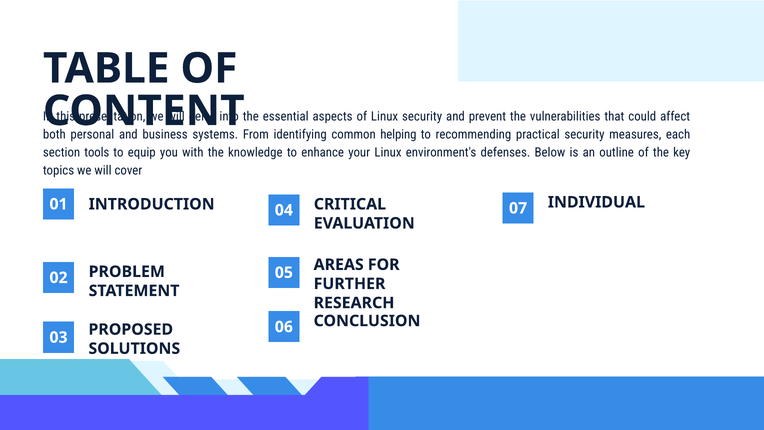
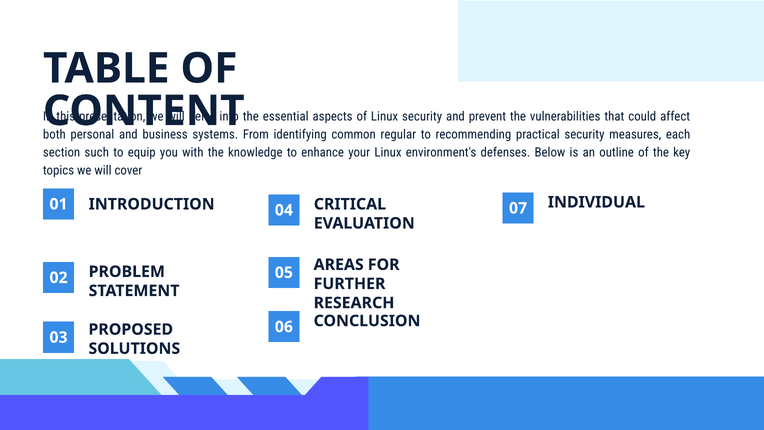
helping: helping -> regular
tools: tools -> such
